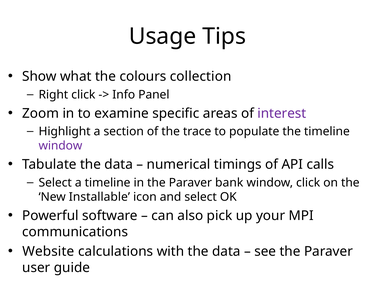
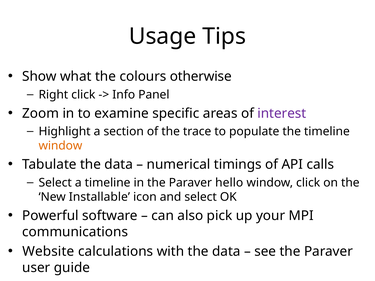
collection: collection -> otherwise
window at (60, 146) colour: purple -> orange
bank: bank -> hello
